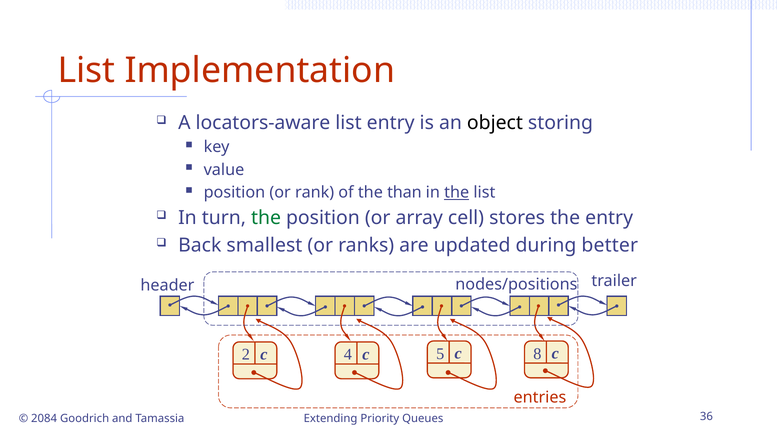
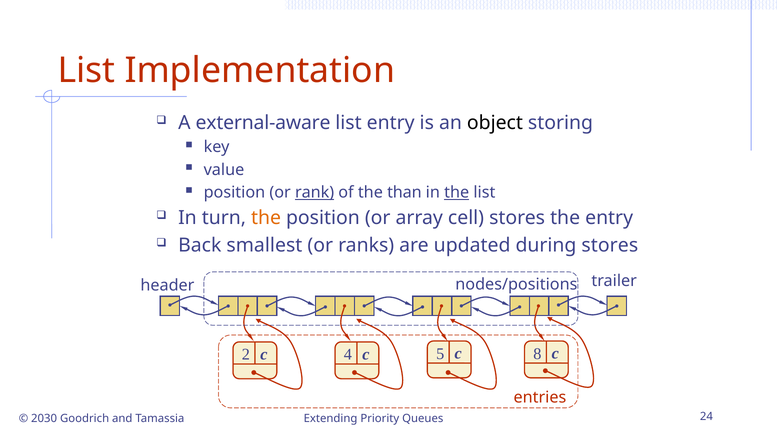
locators-aware: locators-aware -> external-aware
rank underline: none -> present
the at (266, 218) colour: green -> orange
during better: better -> stores
2084: 2084 -> 2030
36: 36 -> 24
